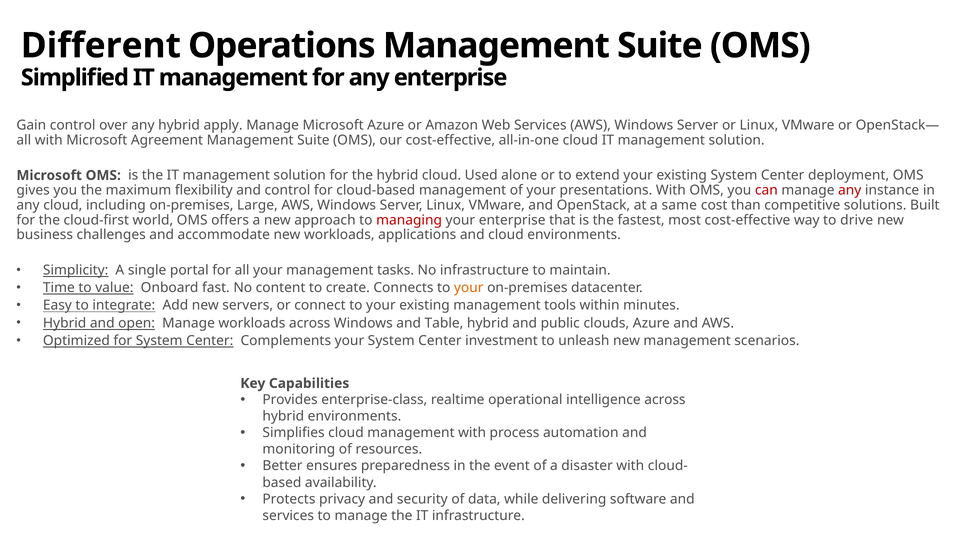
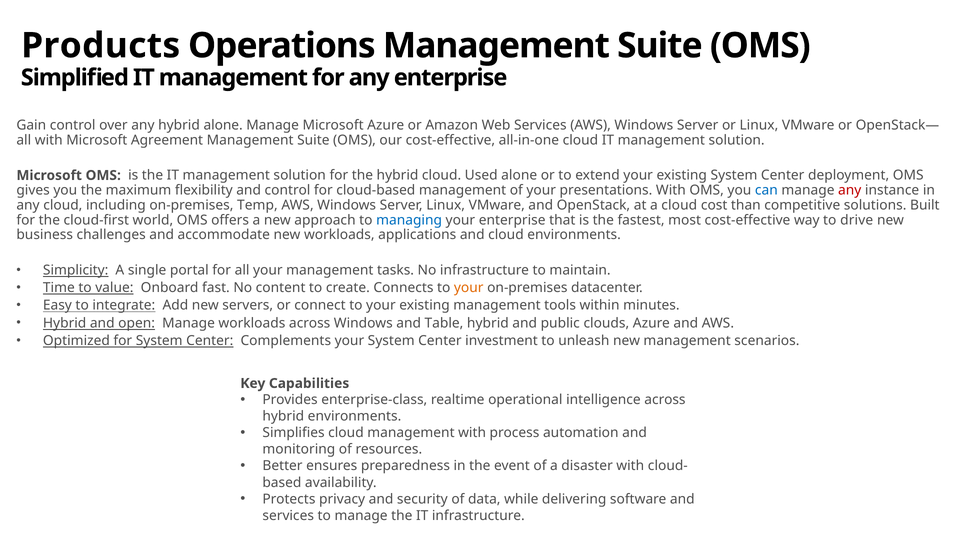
Different: Different -> Products
hybrid apply: apply -> alone
can colour: red -> blue
Large: Large -> Temp
a same: same -> cloud
managing colour: red -> blue
